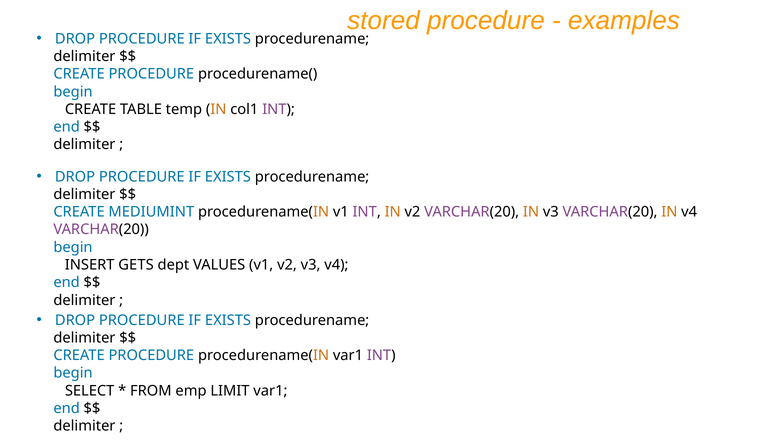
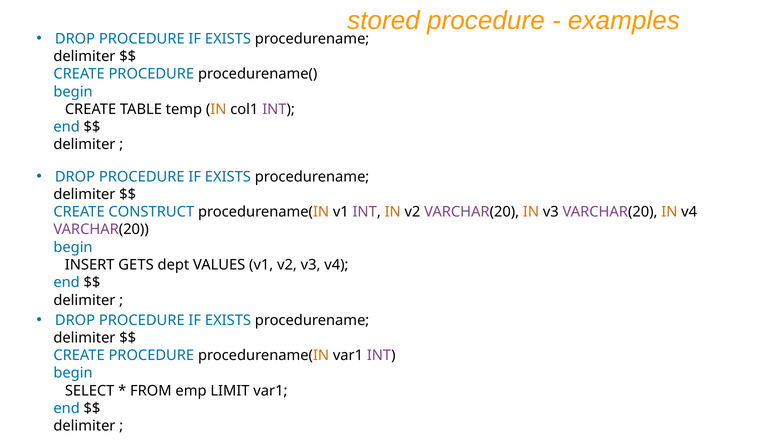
MEDIUMINT: MEDIUMINT -> CONSTRUCT
